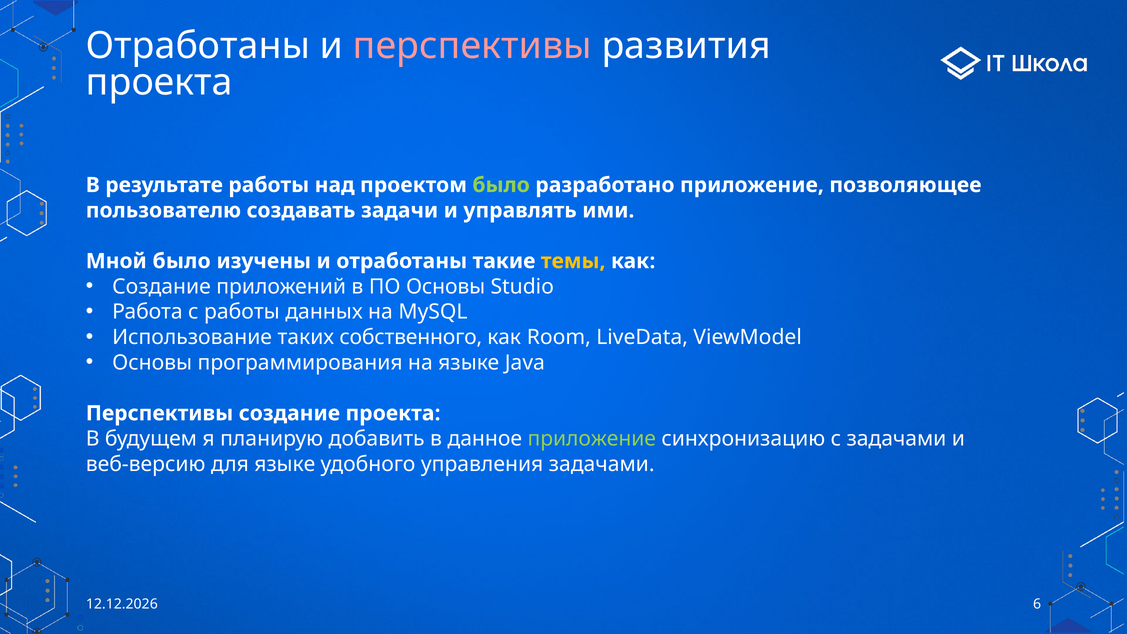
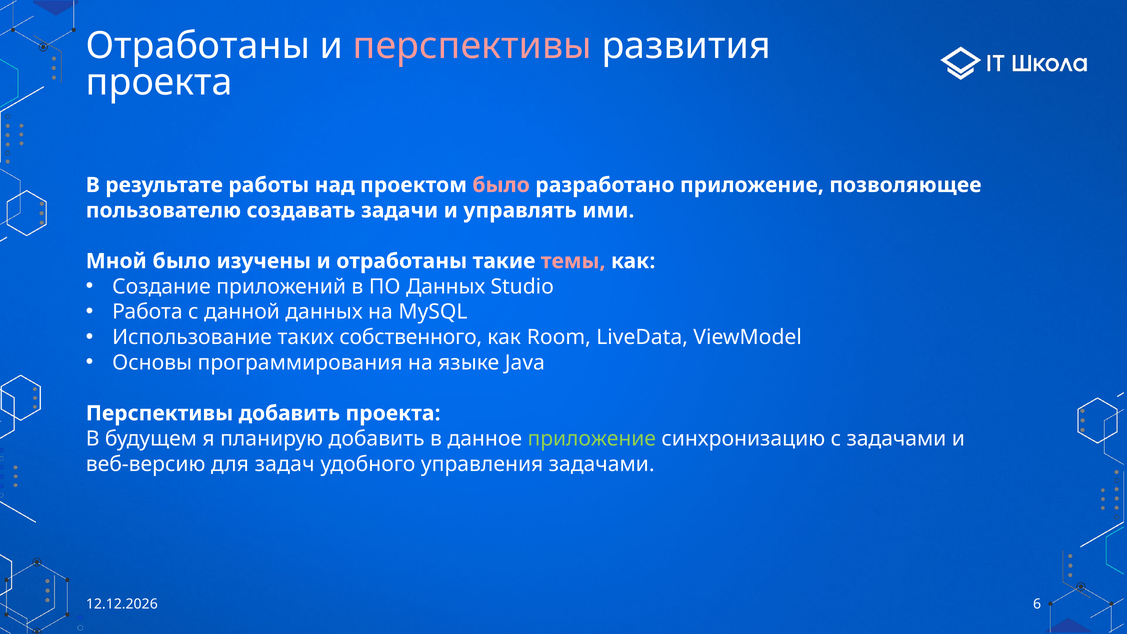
было at (501, 185) colour: light green -> pink
темы colour: yellow -> pink
ПО Основы: Основы -> Данных
с работы: работы -> данной
Перспективы создание: создание -> добавить
для языке: языке -> задач
